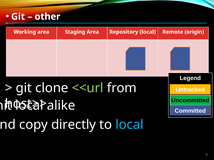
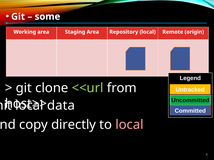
other: other -> some
alike: alike -> data
local at (129, 125) colour: light blue -> pink
